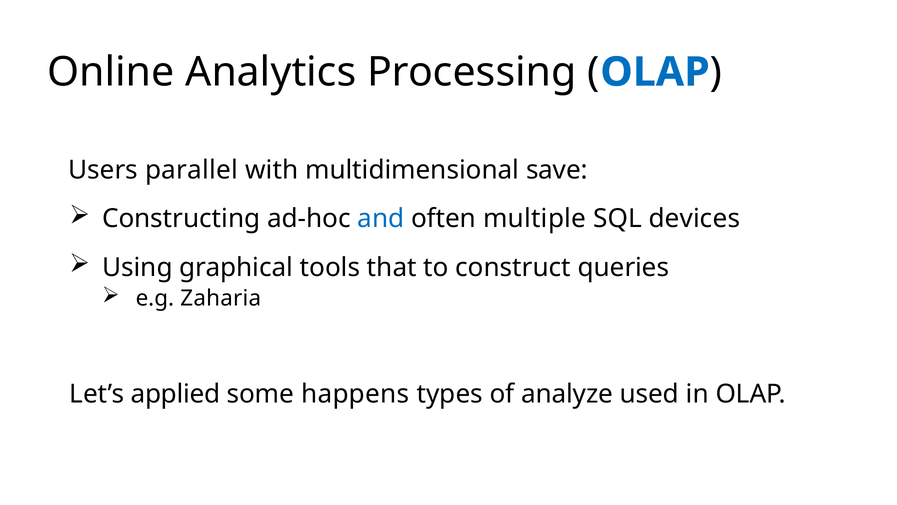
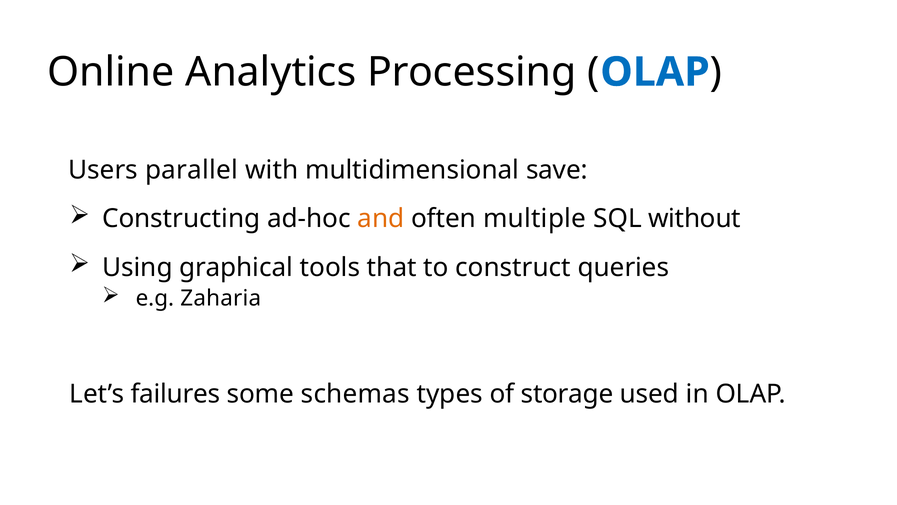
and colour: blue -> orange
devices: devices -> without
applied: applied -> failures
happens: happens -> schemas
analyze: analyze -> storage
